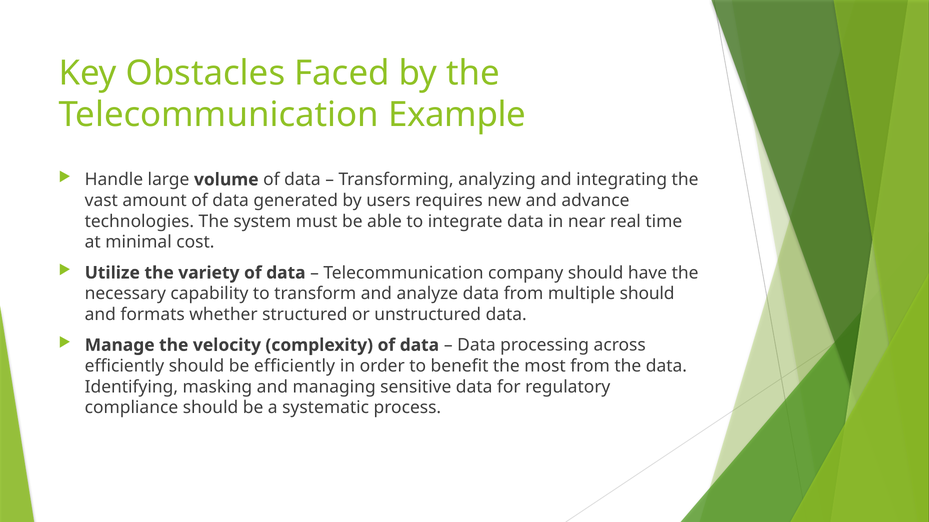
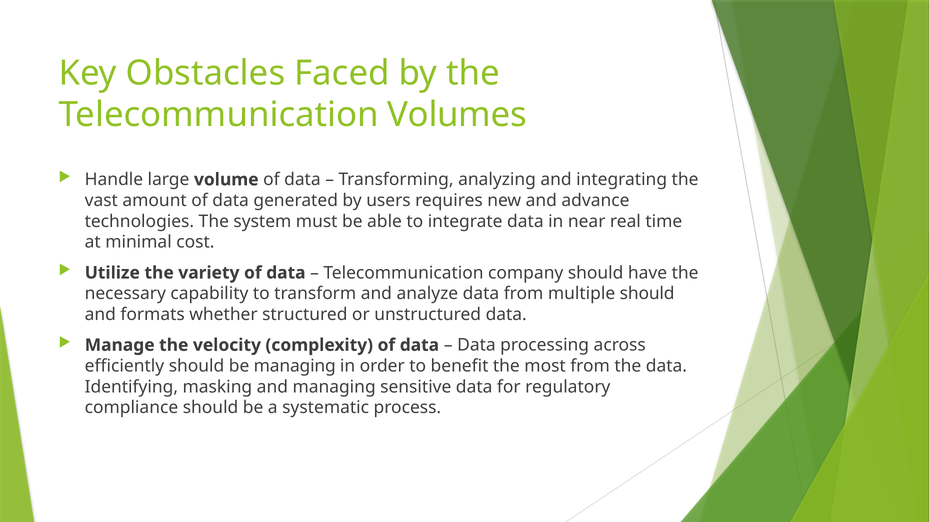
Example: Example -> Volumes
be efficiently: efficiently -> managing
